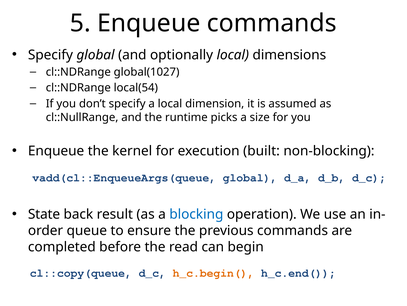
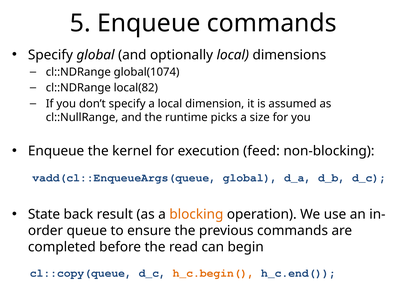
global(1027: global(1027 -> global(1074
local(54: local(54 -> local(82
built: built -> feed
blocking colour: blue -> orange
